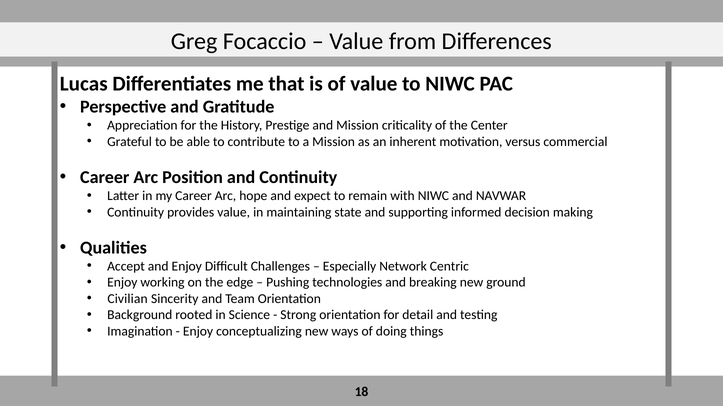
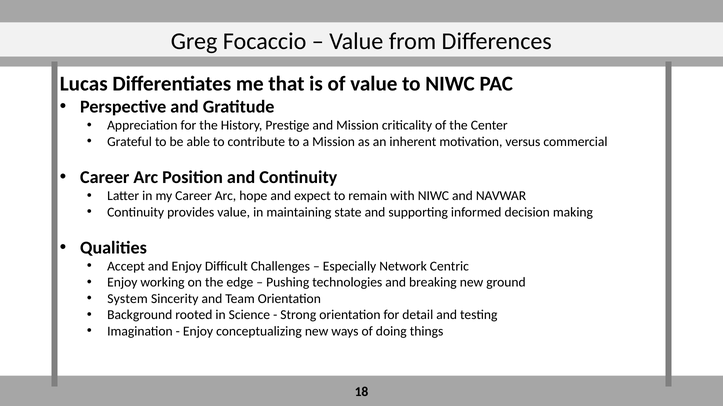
Civilian: Civilian -> System
